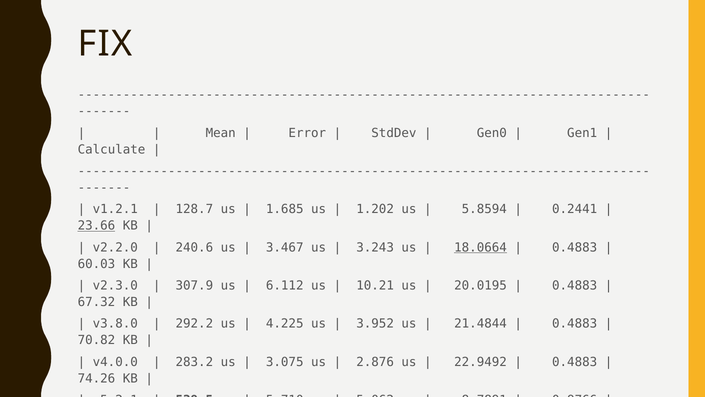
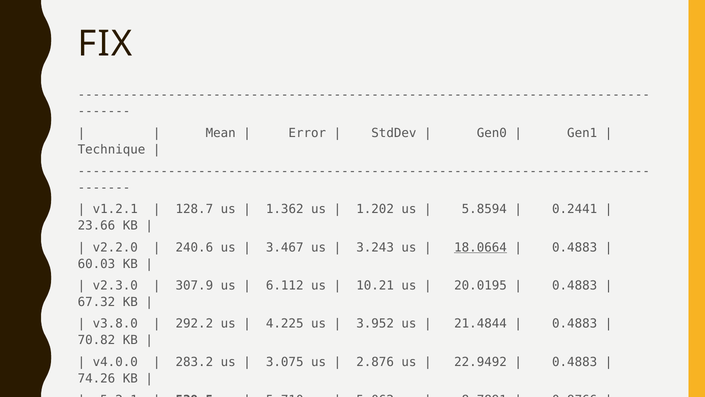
Calculate: Calculate -> Technique
1.685: 1.685 -> 1.362
23.66 underline: present -> none
